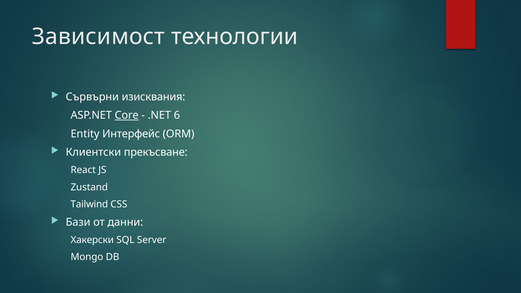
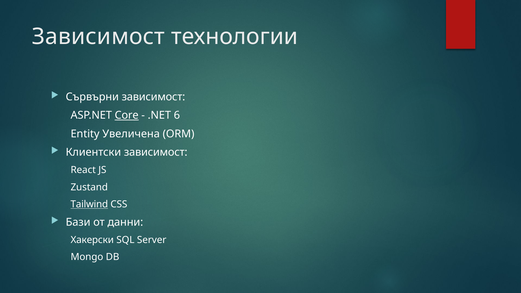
Сървърни изисквания: изисквания -> зависимост
Интерфейс: Интерфейс -> Увеличена
Клиентски прекъсване: прекъсване -> зависимост
Tailwind underline: none -> present
